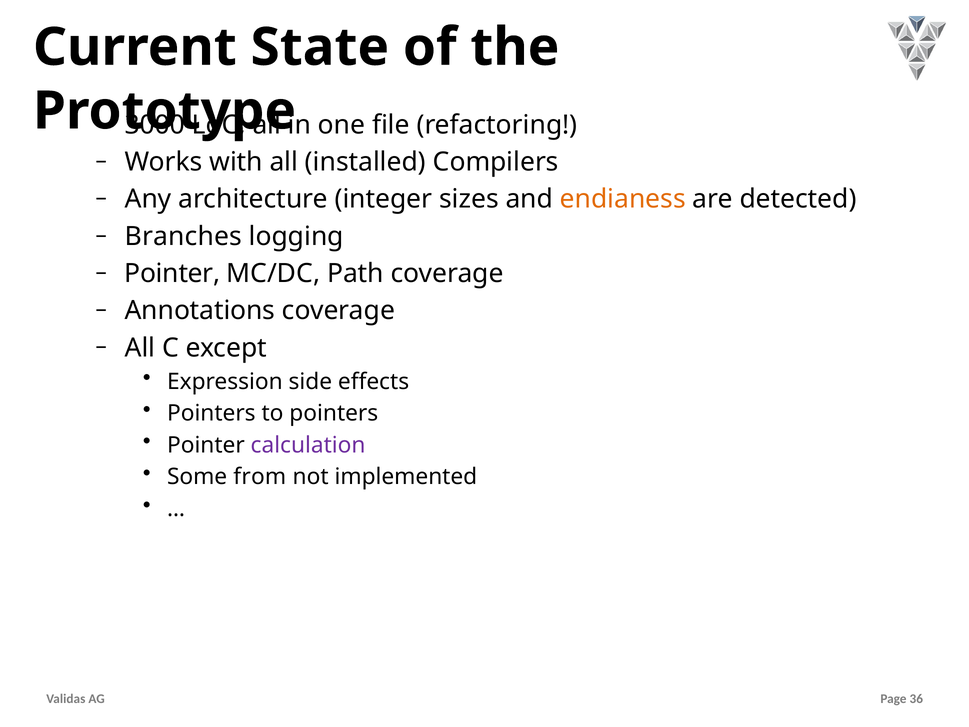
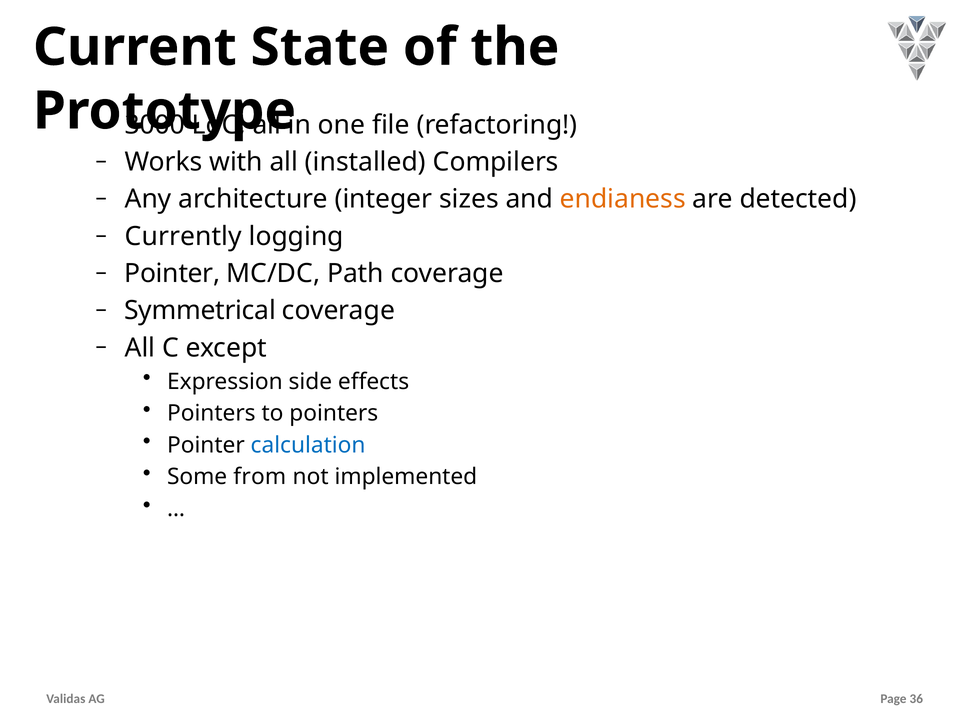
Branches: Branches -> Currently
Annotations: Annotations -> Symmetrical
calculation colour: purple -> blue
